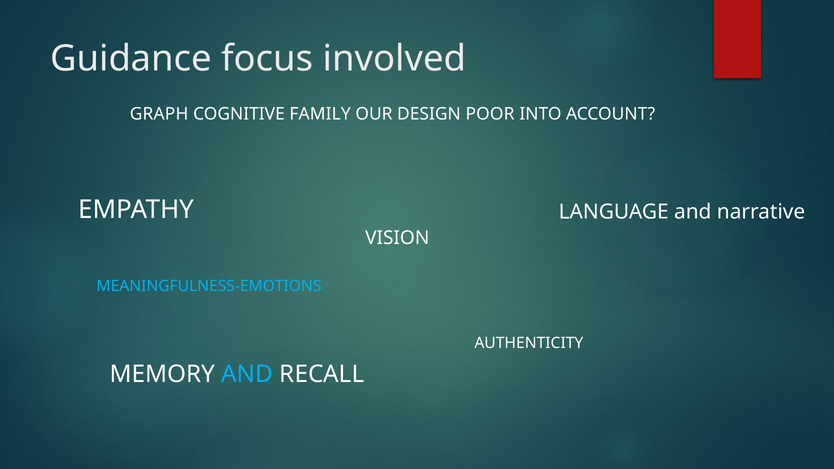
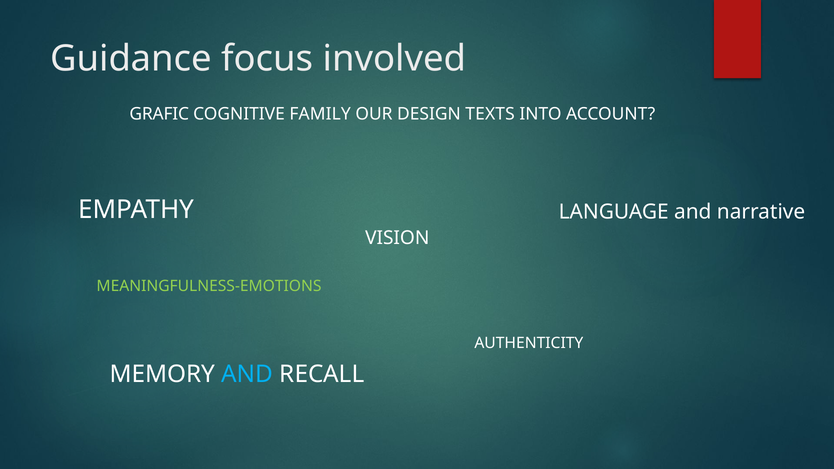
GRAPH: GRAPH -> GRAFIC
POOR: POOR -> TEXTS
MEANINGFULNESS-EMOTIONS colour: light blue -> light green
